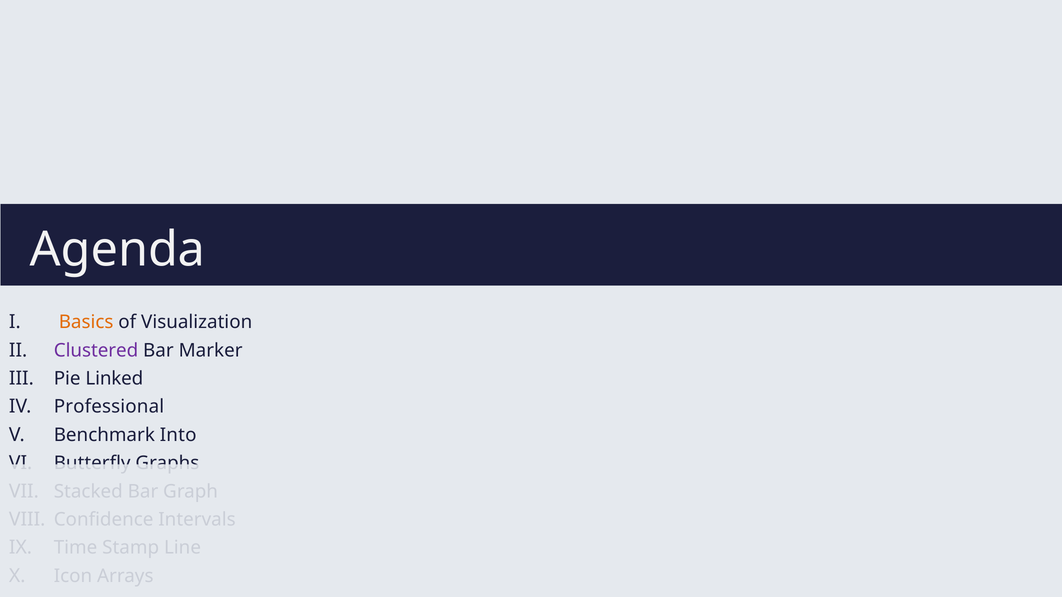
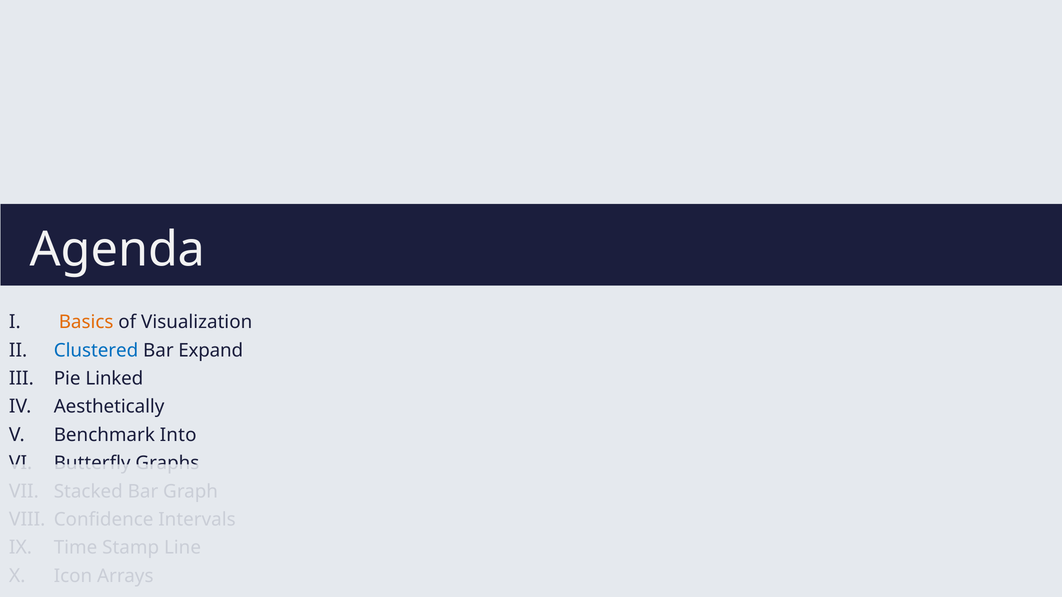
Clustered colour: purple -> blue
Marker: Marker -> Expand
Professional: Professional -> Aesthetically
